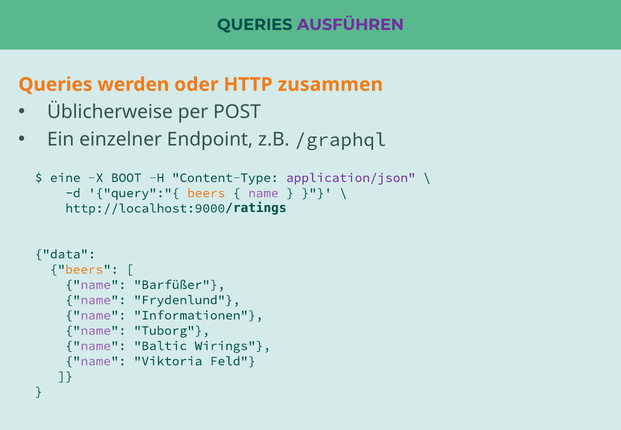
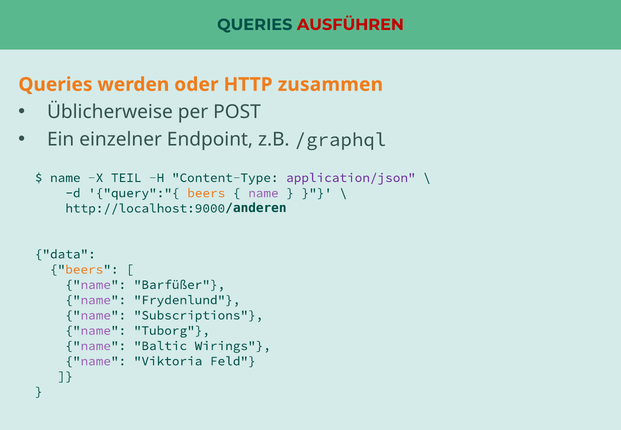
AUSFÜHREN colour: purple -> red
eine at (65, 178): eine -> name
BOOT: BOOT -> TEIL
/ratings: /ratings -> /anderen
Informationen: Informationen -> Subscriptions
